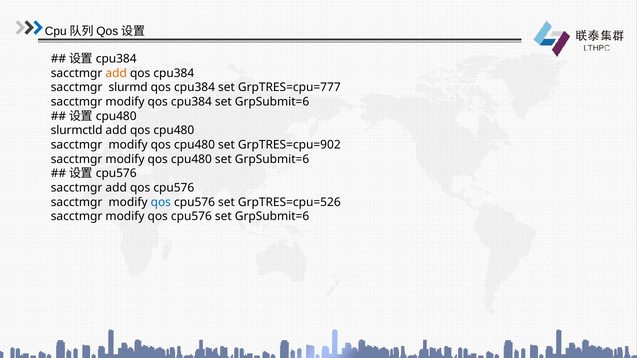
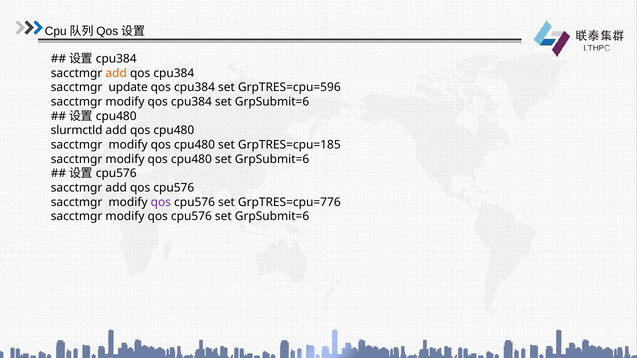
slurmd: slurmd -> update
GrpTRES=cpu=777: GrpTRES=cpu=777 -> GrpTRES=cpu=596
GrpTRES=cpu=902: GrpTRES=cpu=902 -> GrpTRES=cpu=185
qos at (161, 202) colour: blue -> purple
GrpTRES=cpu=526: GrpTRES=cpu=526 -> GrpTRES=cpu=776
